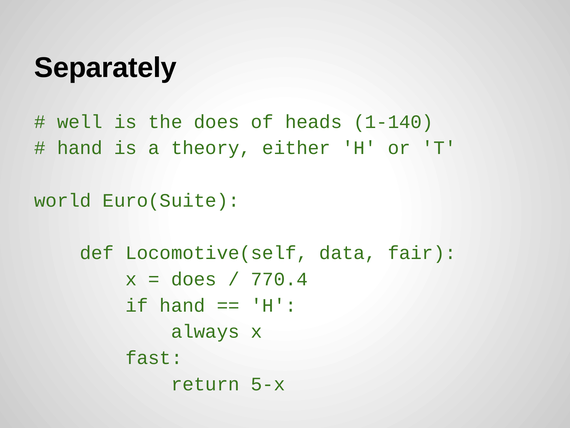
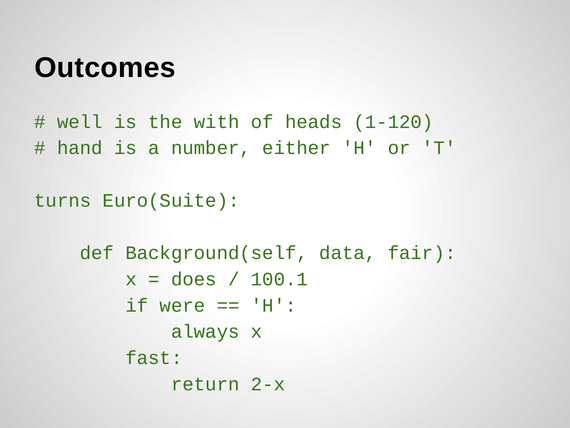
Separately: Separately -> Outcomes
the does: does -> with
1-140: 1-140 -> 1-120
theory: theory -> number
world: world -> turns
Locomotive(self: Locomotive(self -> Background(self
770.4: 770.4 -> 100.1
if hand: hand -> were
5-x: 5-x -> 2-x
